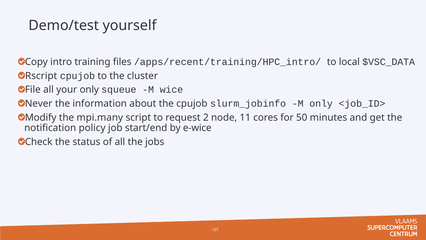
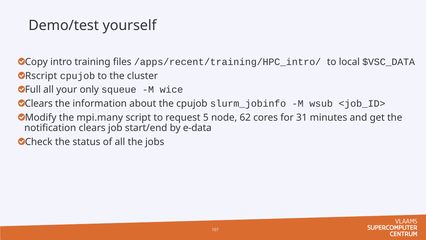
File: File -> Full
Never at (39, 103): Never -> Clears
M only: only -> wsub
2: 2 -> 5
11: 11 -> 62
50: 50 -> 31
notification policy: policy -> clears
e-wice: e-wice -> e-data
